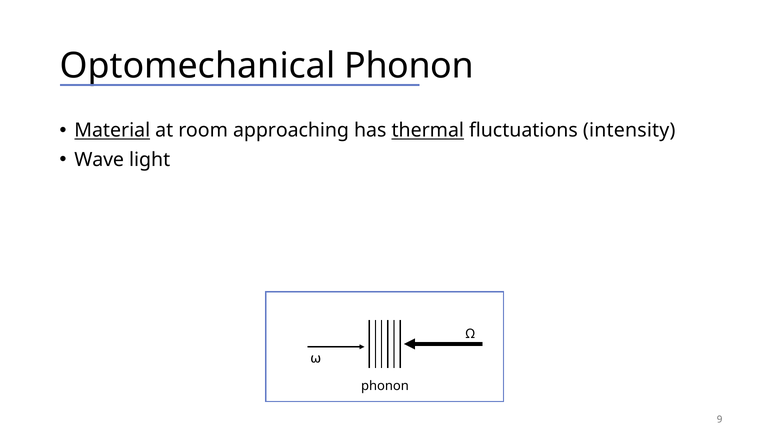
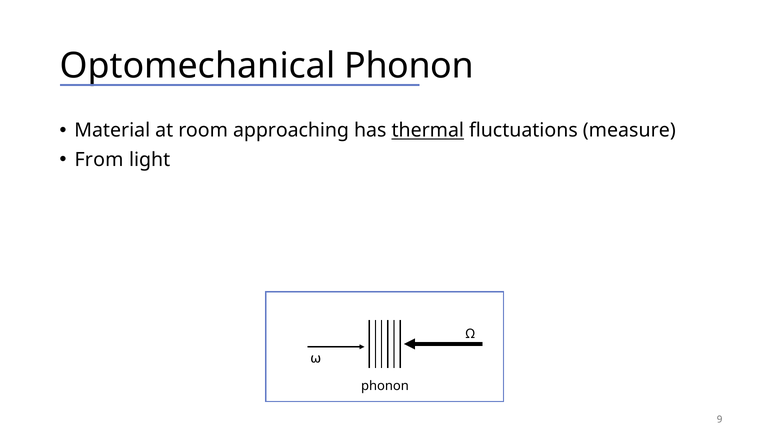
Material underline: present -> none
intensity: intensity -> measure
Wave: Wave -> From
